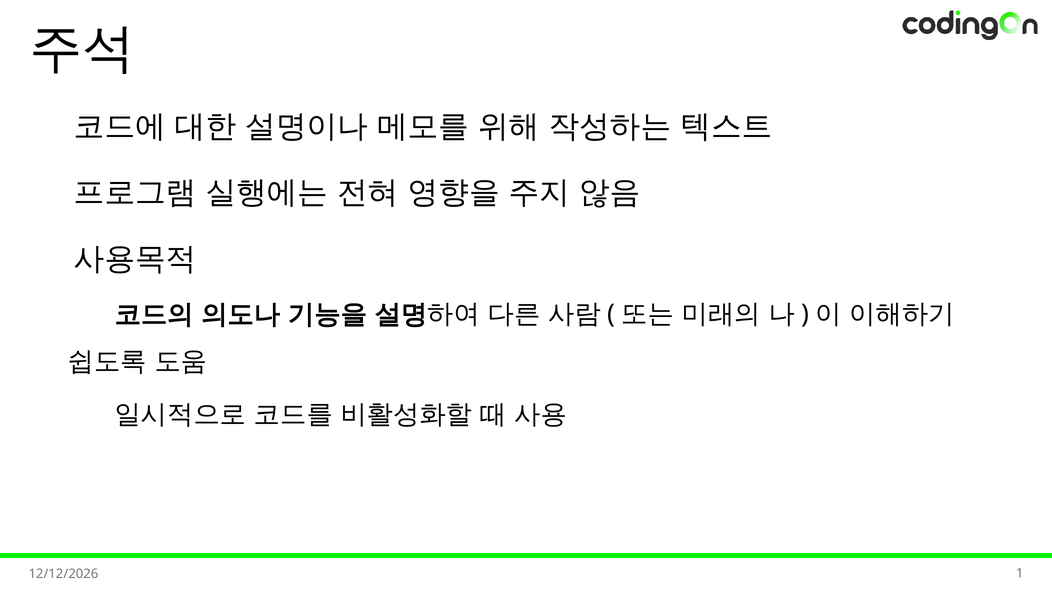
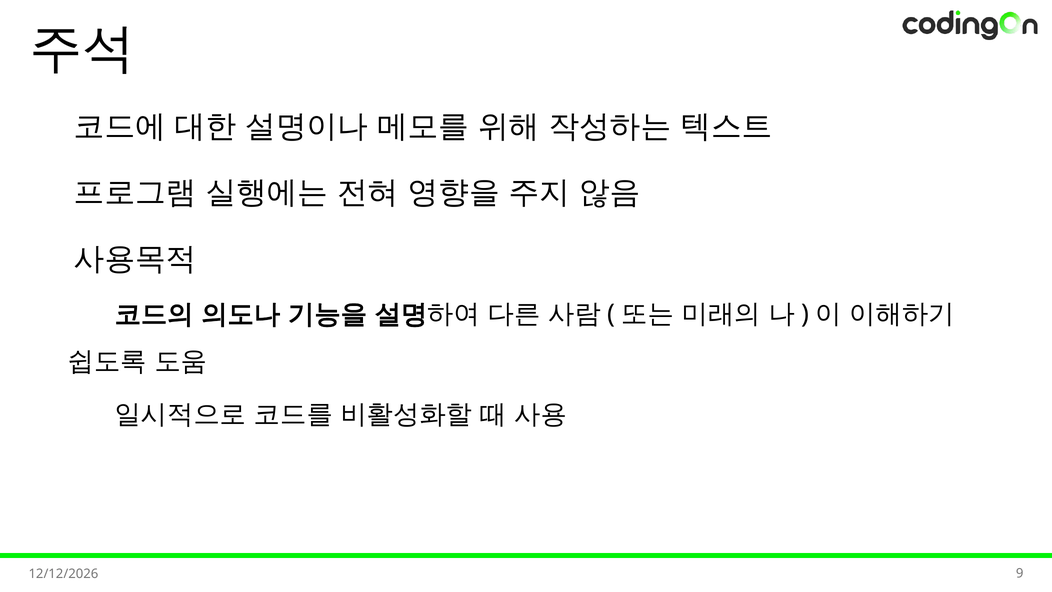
1: 1 -> 9
